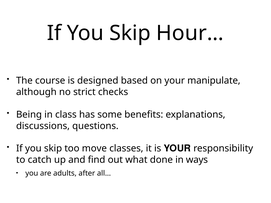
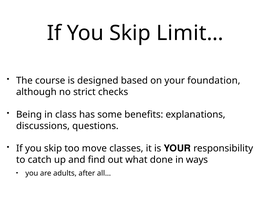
Hour…: Hour… -> Limit…
manipulate: manipulate -> foundation
